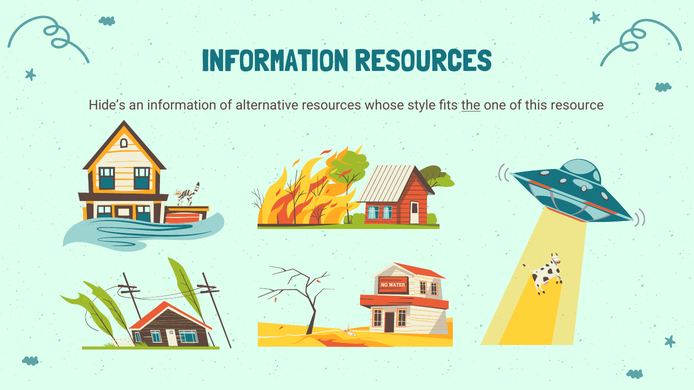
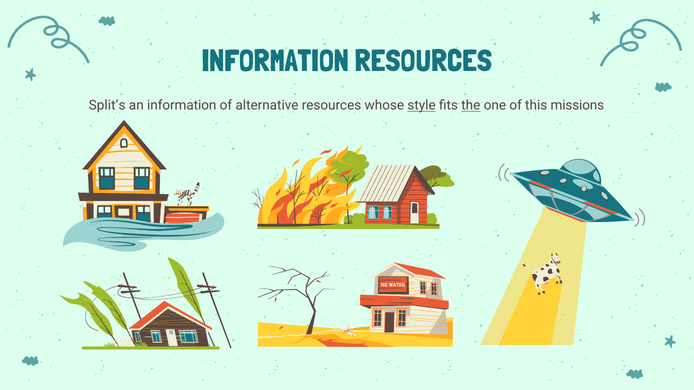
Hide’s: Hide’s -> Split’s
style underline: none -> present
resource: resource -> missions
